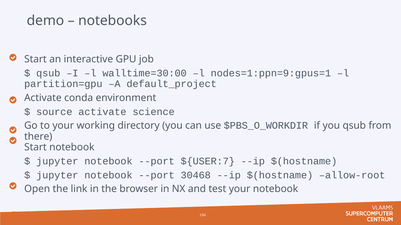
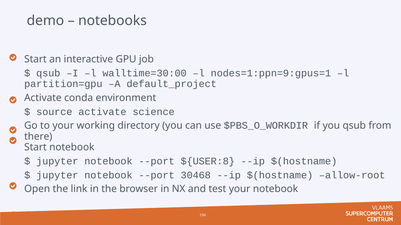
${USER:7: ${USER:7 -> ${USER:8
